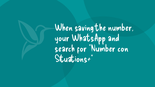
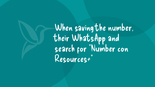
your: your -> their
Situations+: Situations+ -> Resources+
